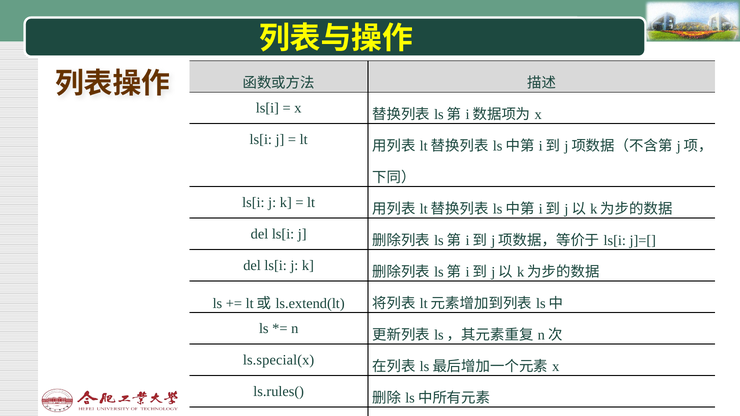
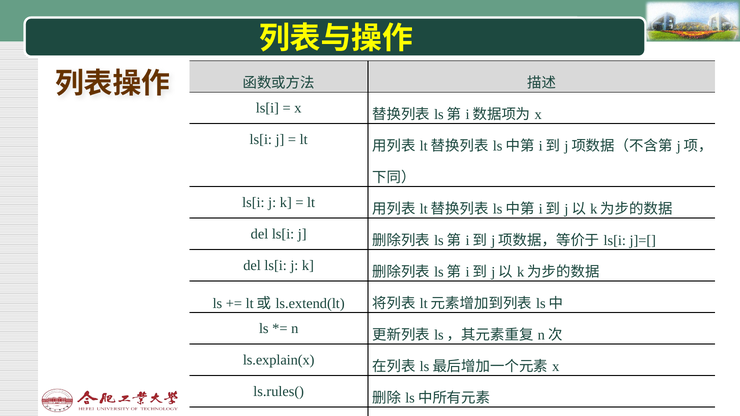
ls.special(x: ls.special(x -> ls.explain(x
